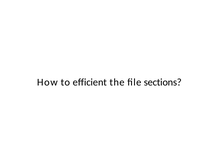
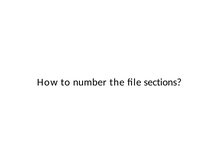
efficient: efficient -> number
